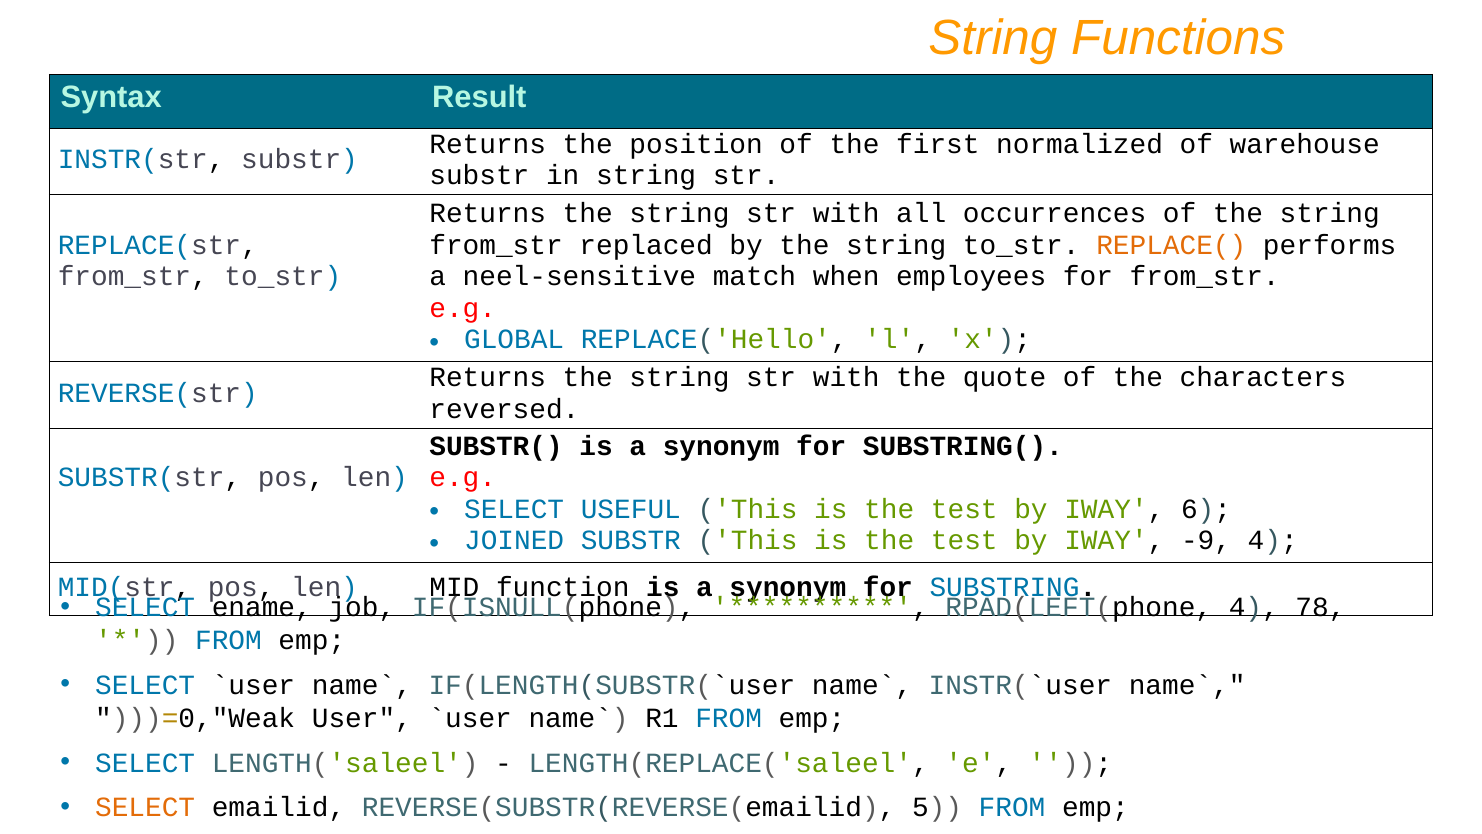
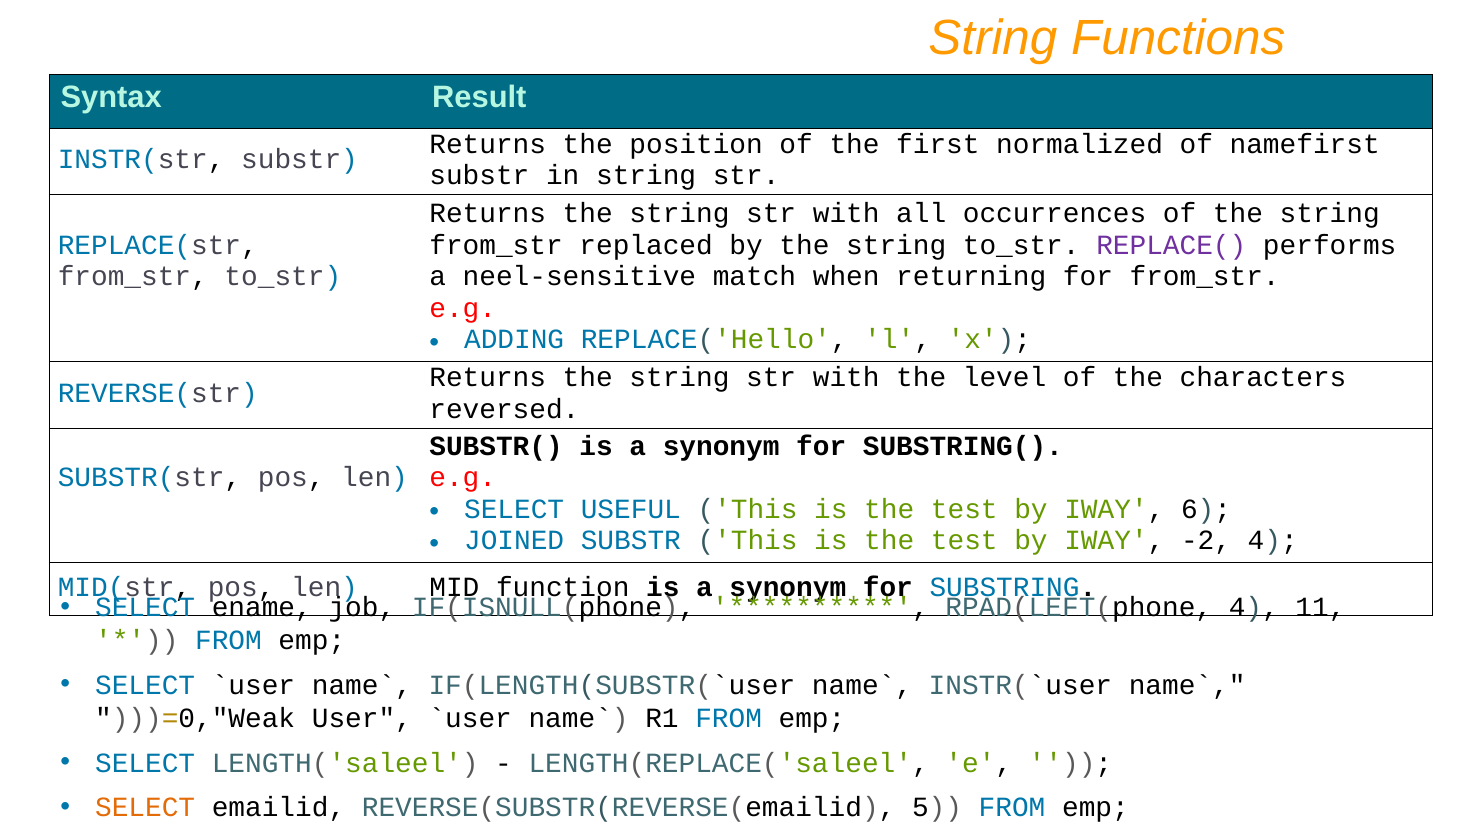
warehouse: warehouse -> namefirst
REPLACE( colour: orange -> purple
employees: employees -> returning
GLOBAL: GLOBAL -> ADDING
quote: quote -> level
-9: -9 -> -2
78: 78 -> 11
